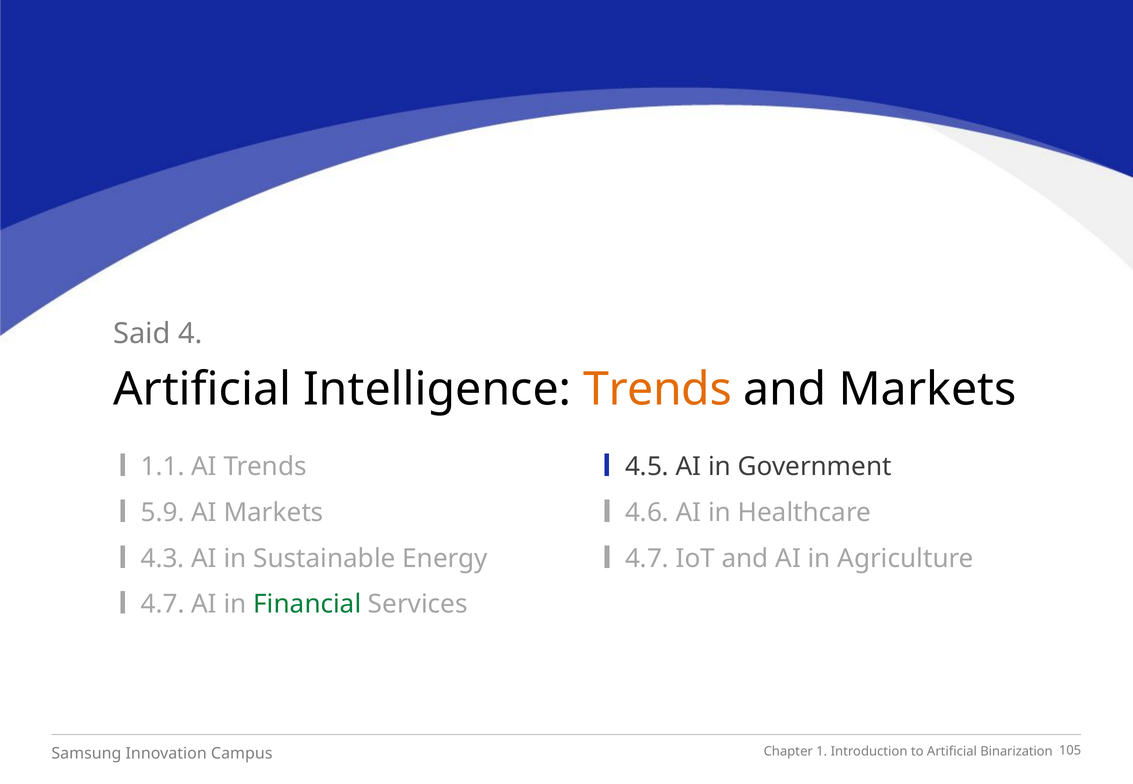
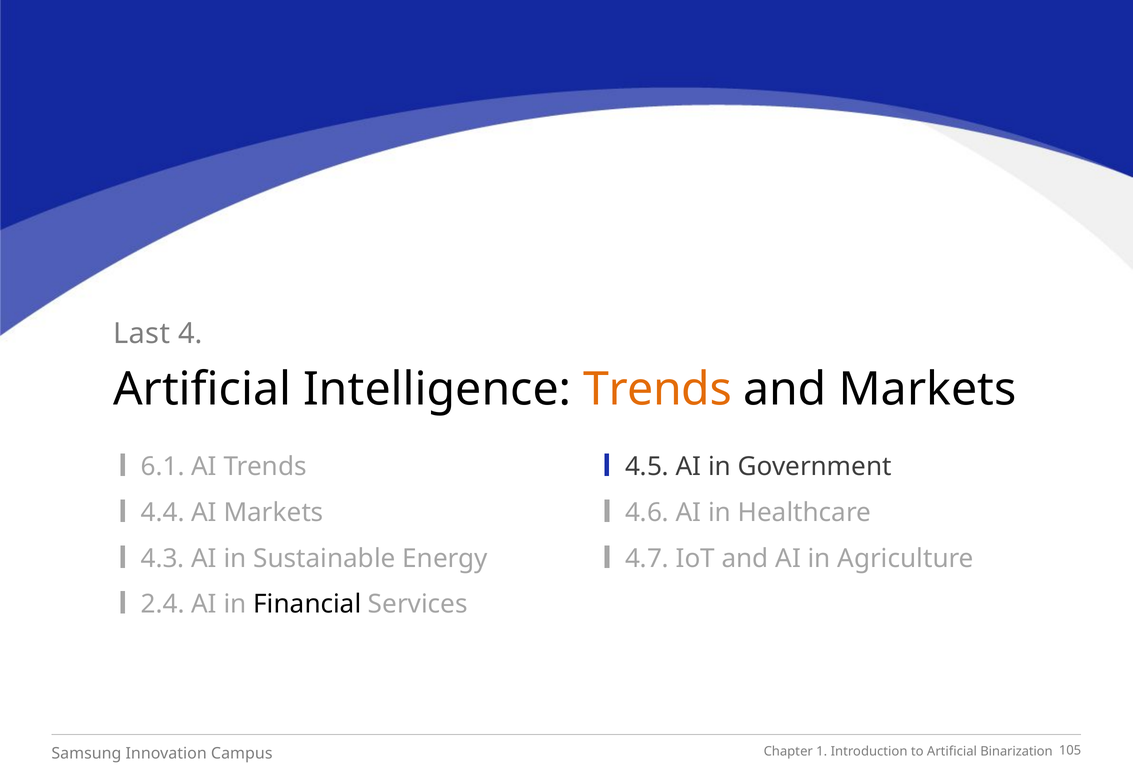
Said: Said -> Last
1.1: 1.1 -> 6.1
5.9: 5.9 -> 4.4
4.7 at (163, 605): 4.7 -> 2.4
Financial colour: green -> black
